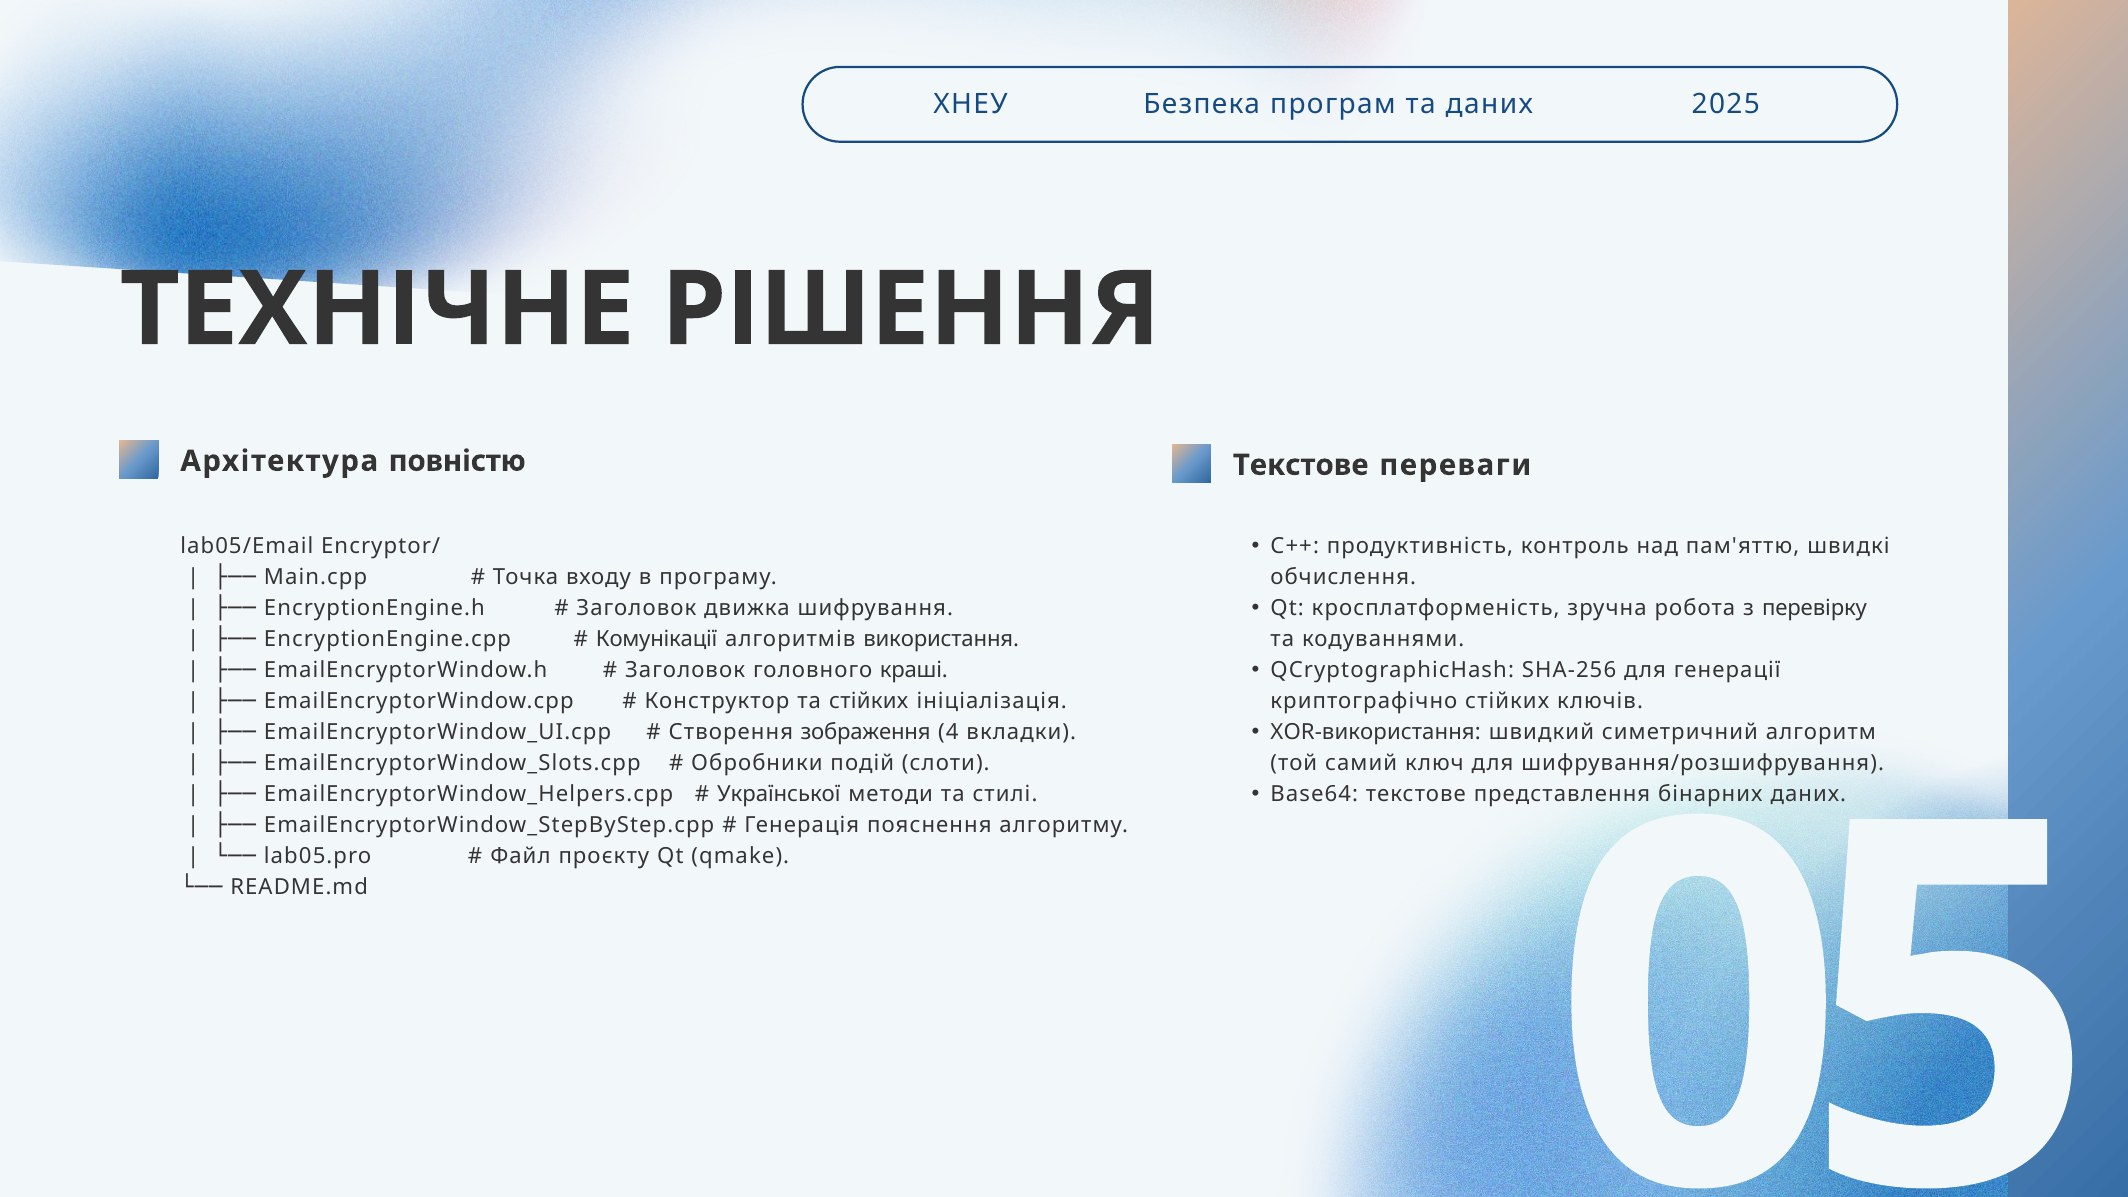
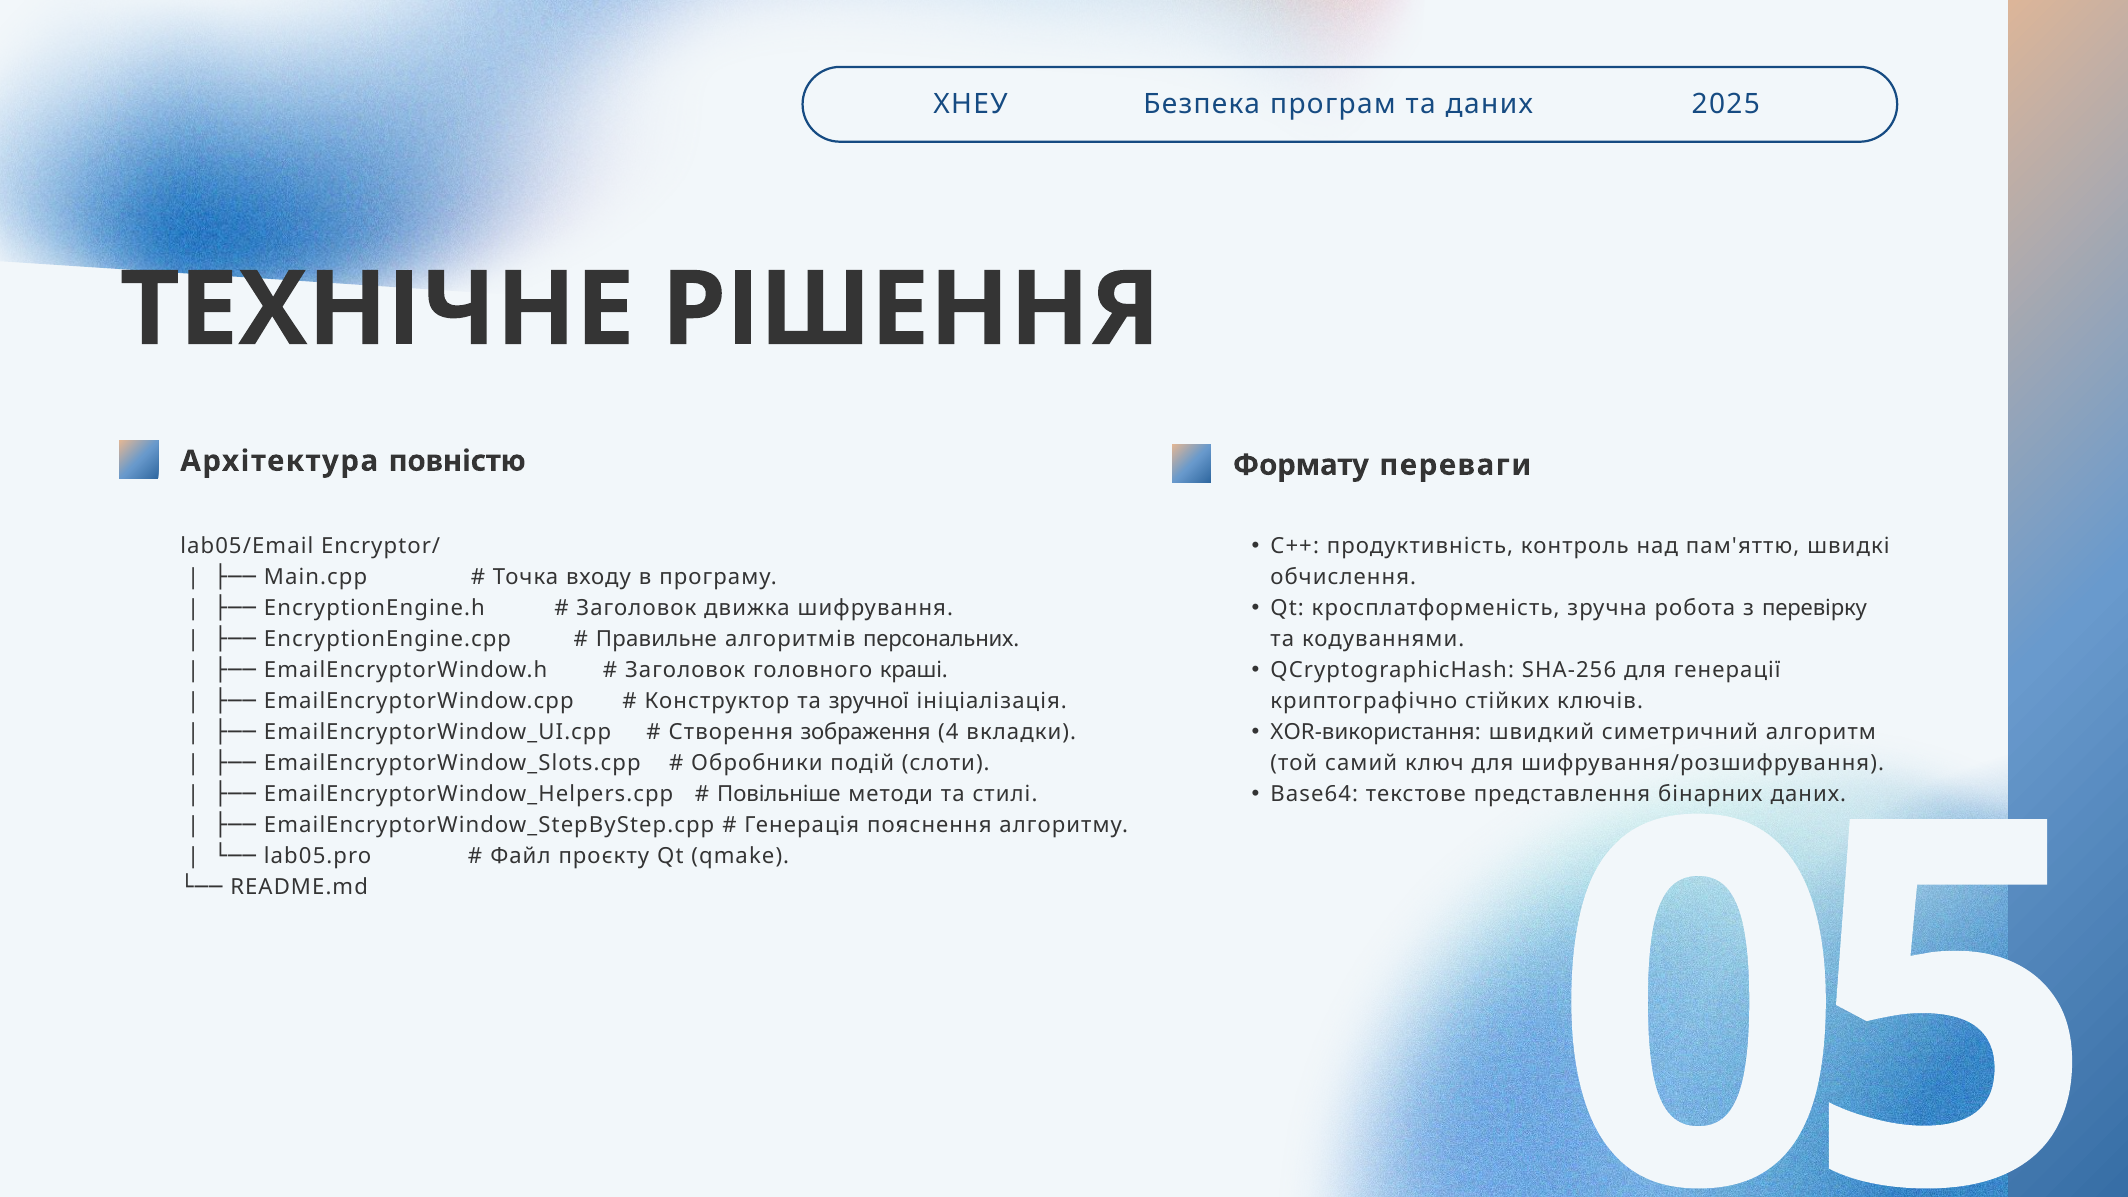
Текстове at (1301, 465): Текстове -> Формату
Комунікації: Комунікації -> Правильне
використання: використання -> персональних
та стійких: стійких -> зручної
Української: Української -> Повільніше
